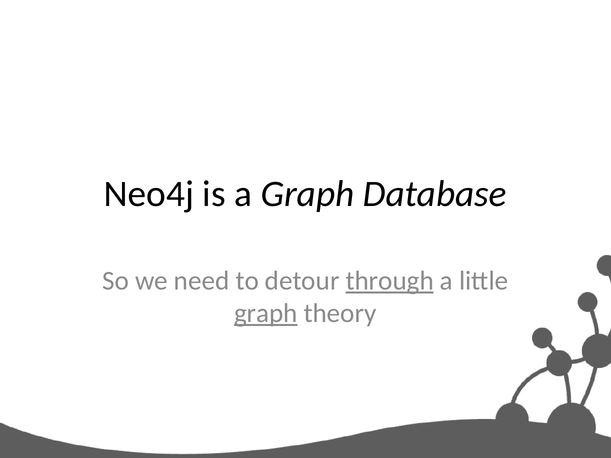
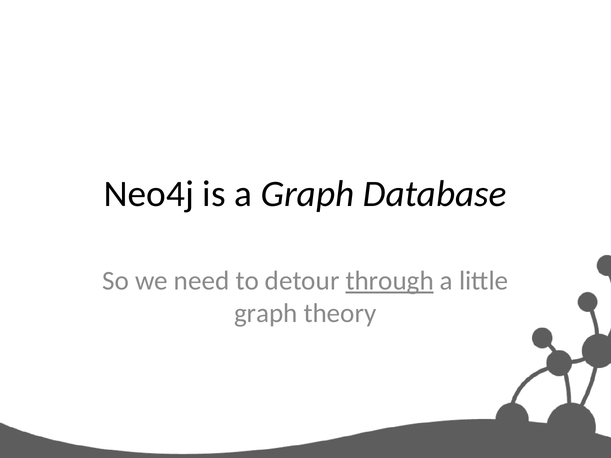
graph at (266, 314) underline: present -> none
